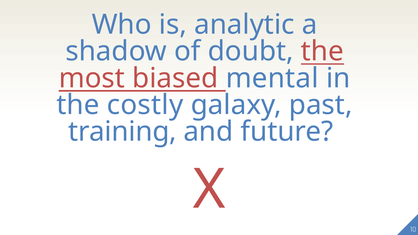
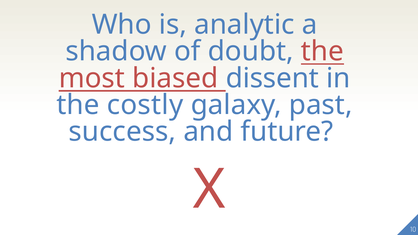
mental: mental -> dissent
training: training -> success
